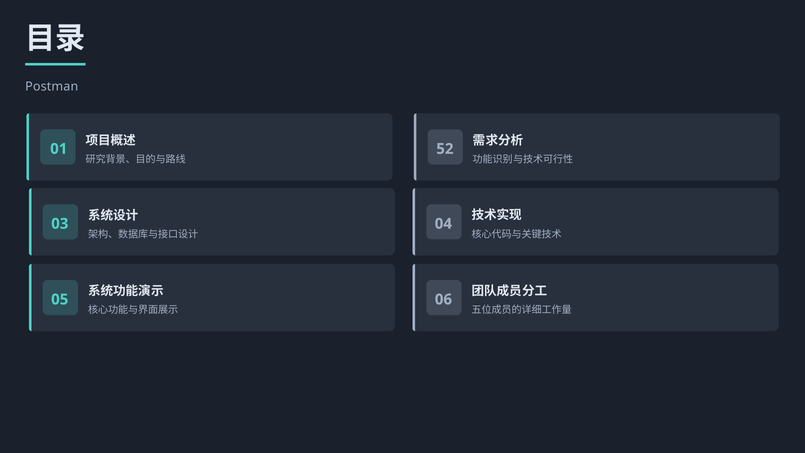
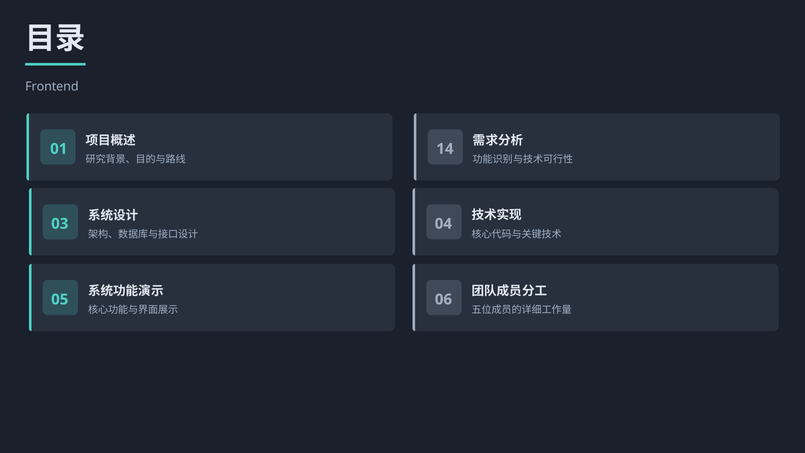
Postman: Postman -> Frontend
52: 52 -> 14
